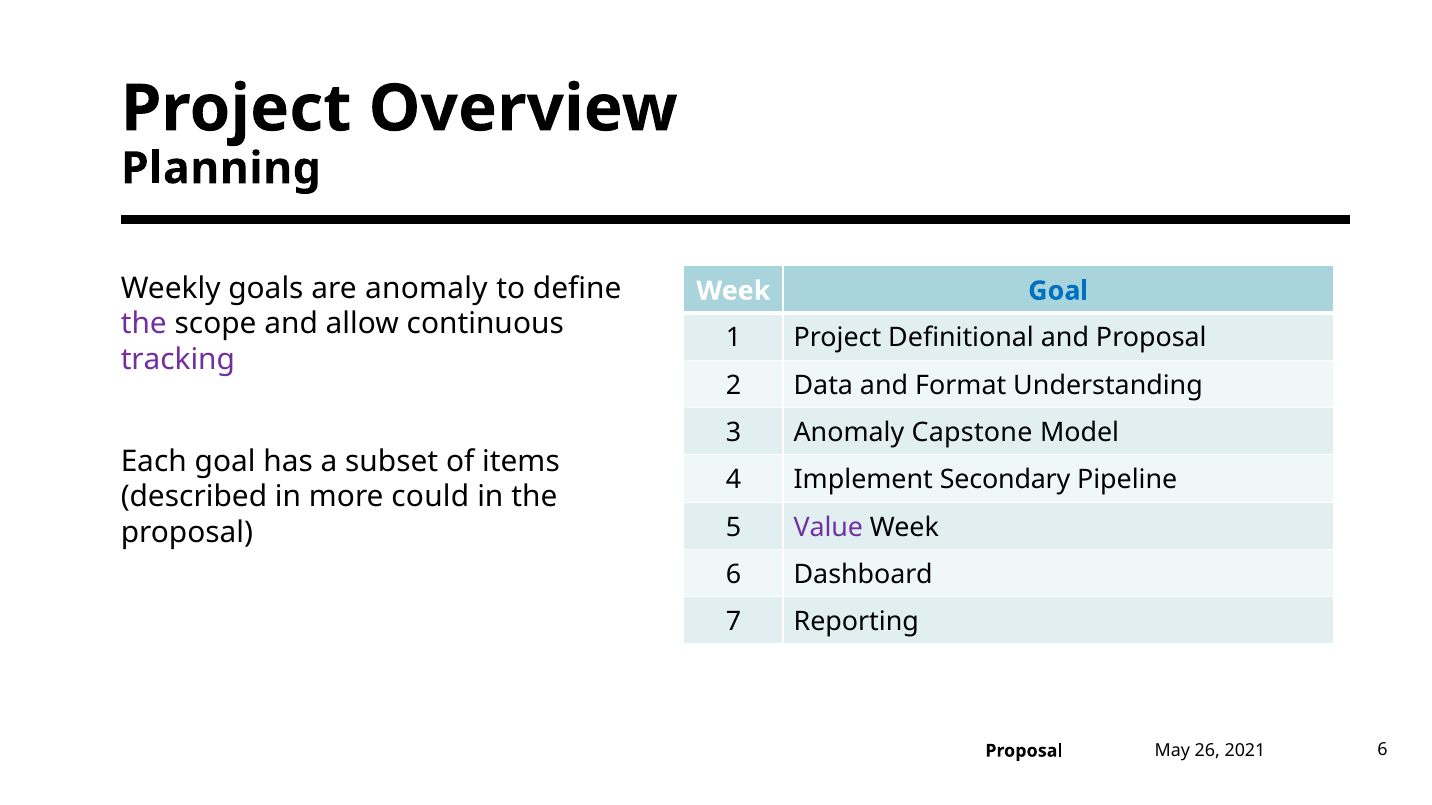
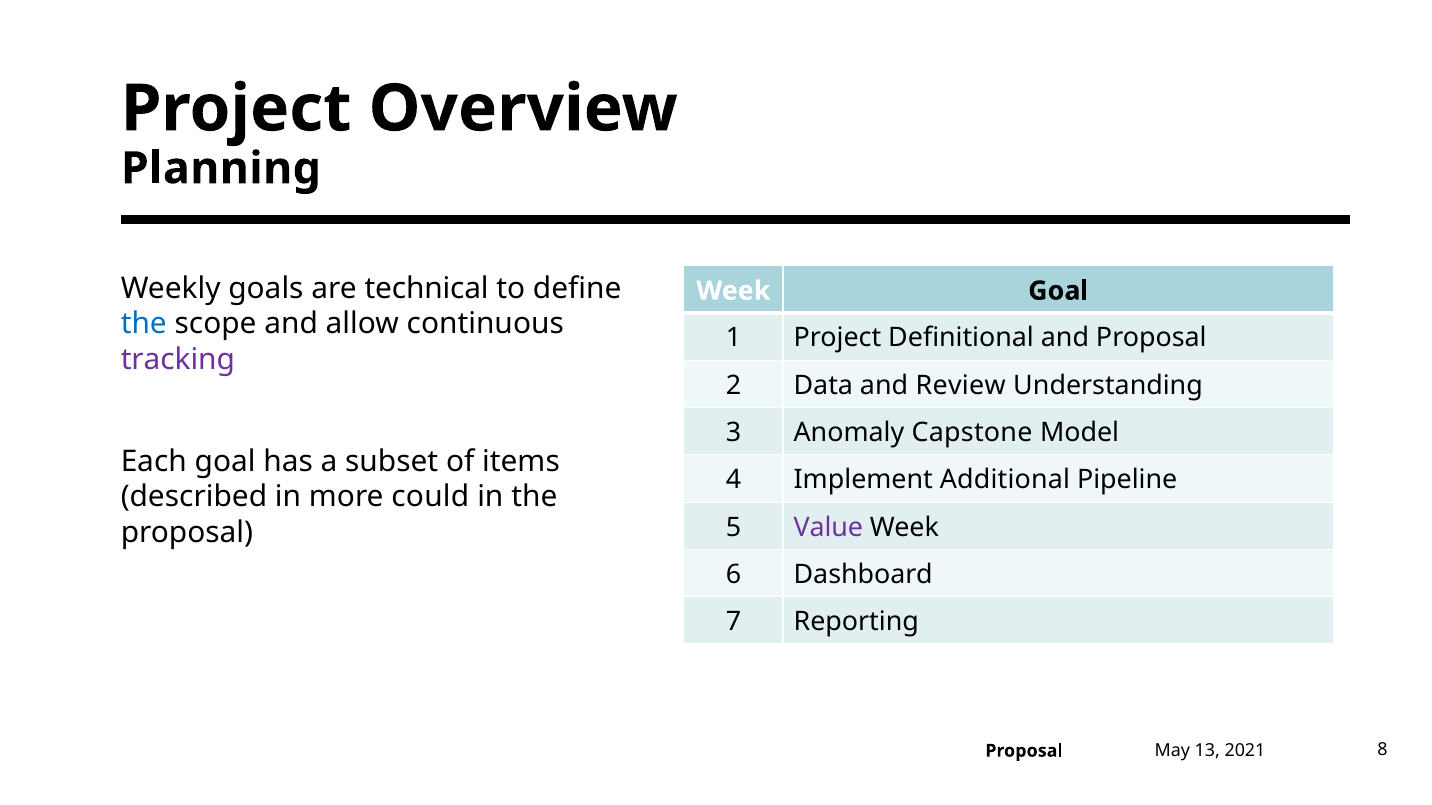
are anomaly: anomaly -> technical
Goal at (1058, 291) colour: blue -> black
the at (144, 324) colour: purple -> blue
Format: Format -> Review
Secondary: Secondary -> Additional
26: 26 -> 13
Proposal 6: 6 -> 8
